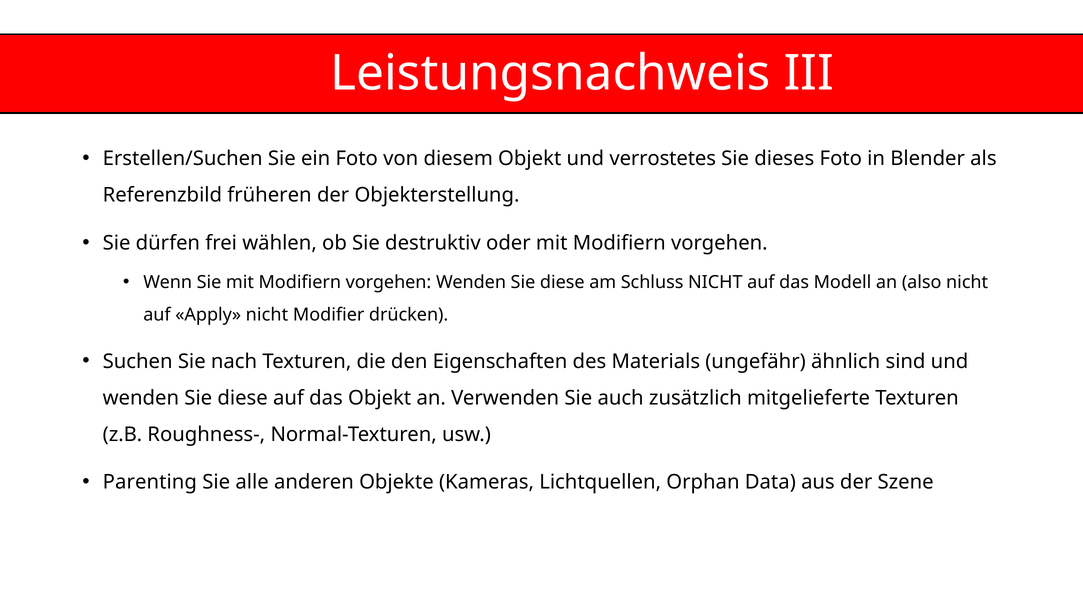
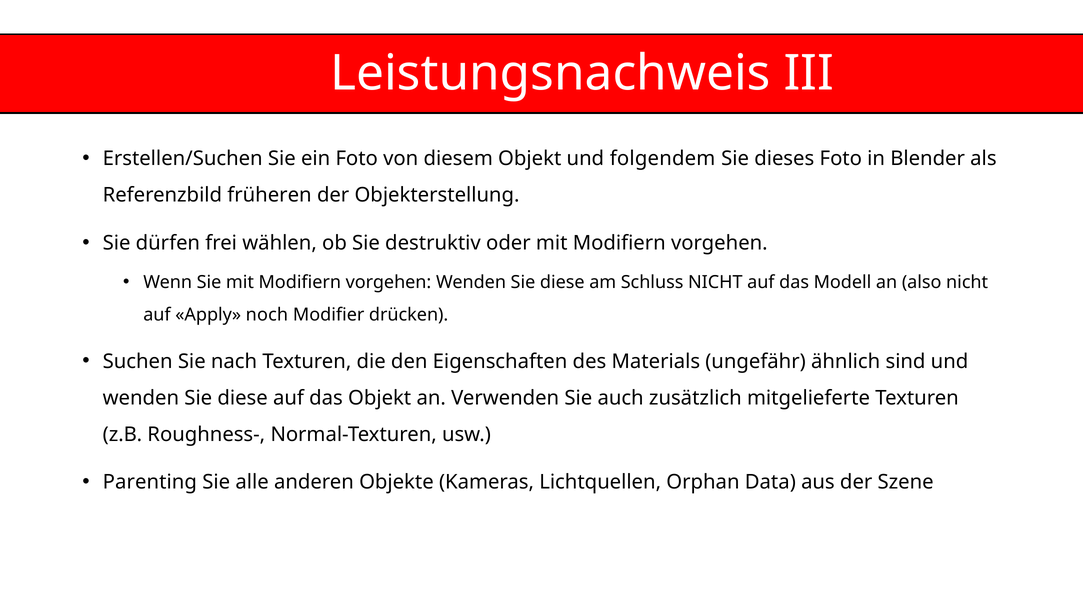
verrostetes: verrostetes -> folgendem
Apply nicht: nicht -> noch
